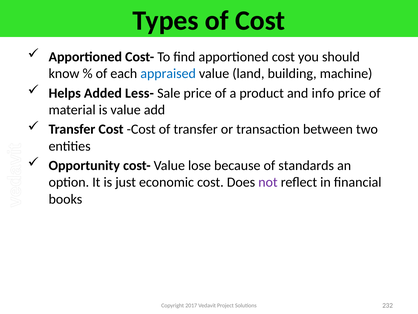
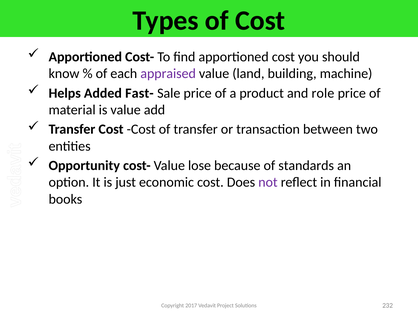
appraised colour: blue -> purple
Less-: Less- -> Fast-
info: info -> role
